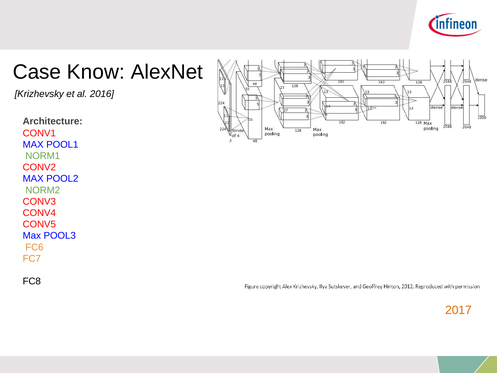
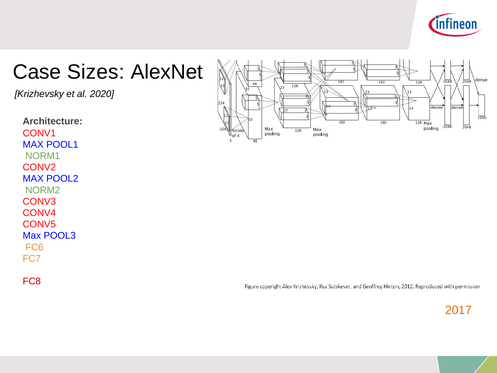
Know: Know -> Sizes
2016: 2016 -> 2020
FC8 colour: black -> red
